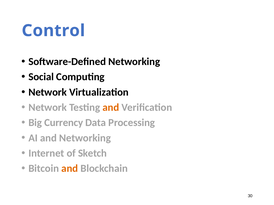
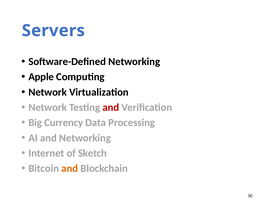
Control: Control -> Servers
Social: Social -> Apple
and at (111, 108) colour: orange -> red
